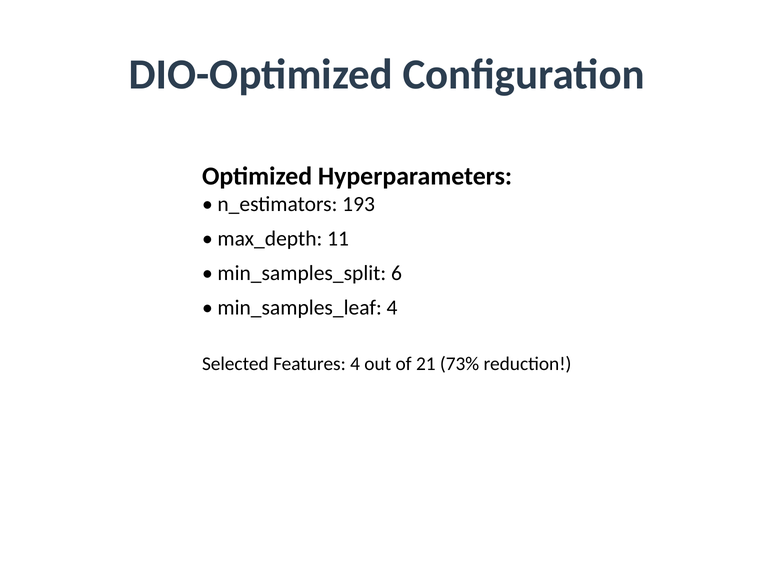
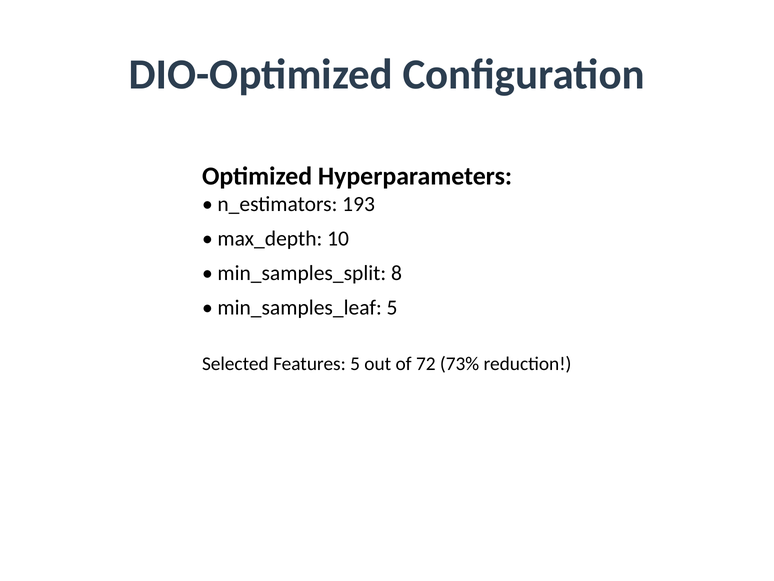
11: 11 -> 10
6: 6 -> 8
min_samples_leaf 4: 4 -> 5
Features 4: 4 -> 5
21: 21 -> 72
